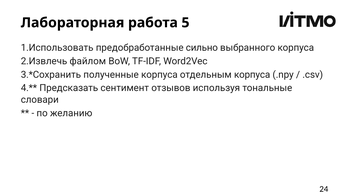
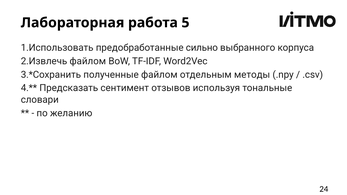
полученные корпуса: корпуса -> файлом
отдельным корпуса: корпуса -> методы
